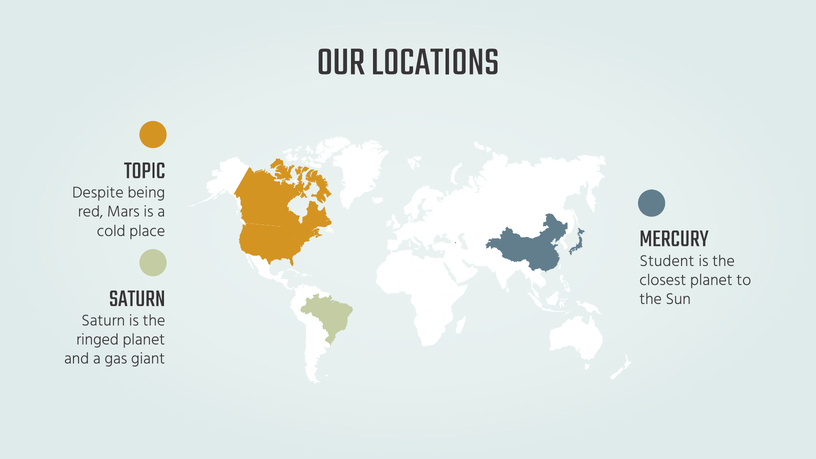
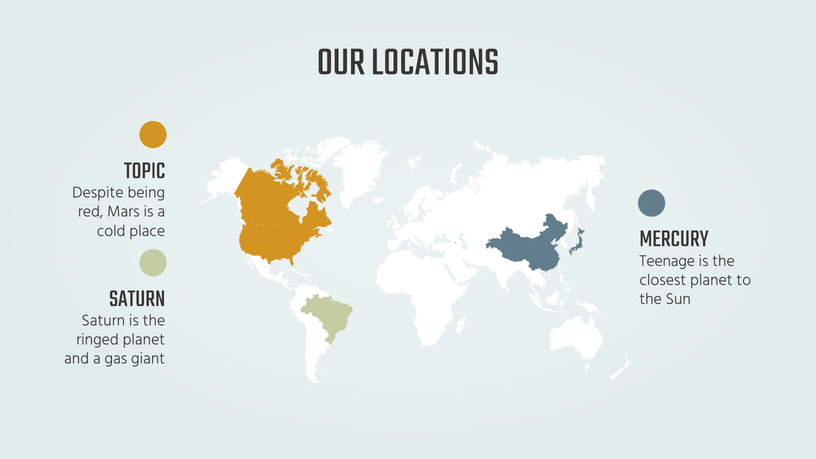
Student: Student -> Teenage
